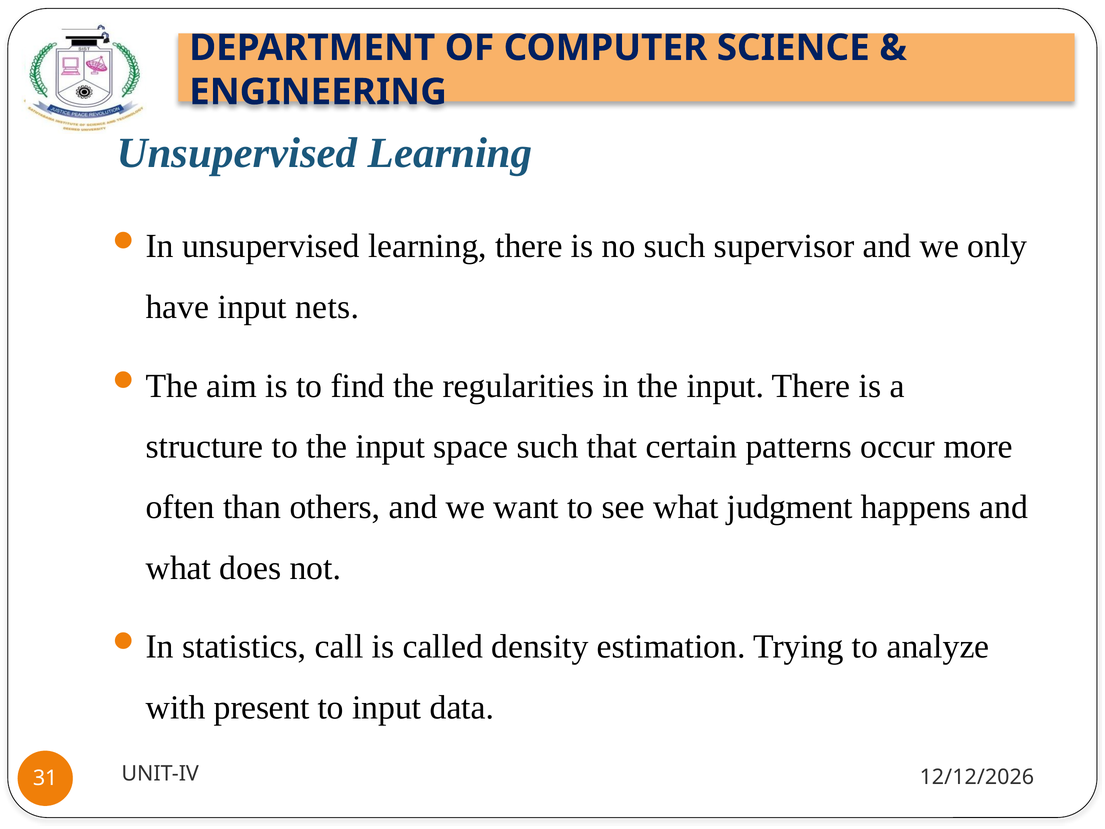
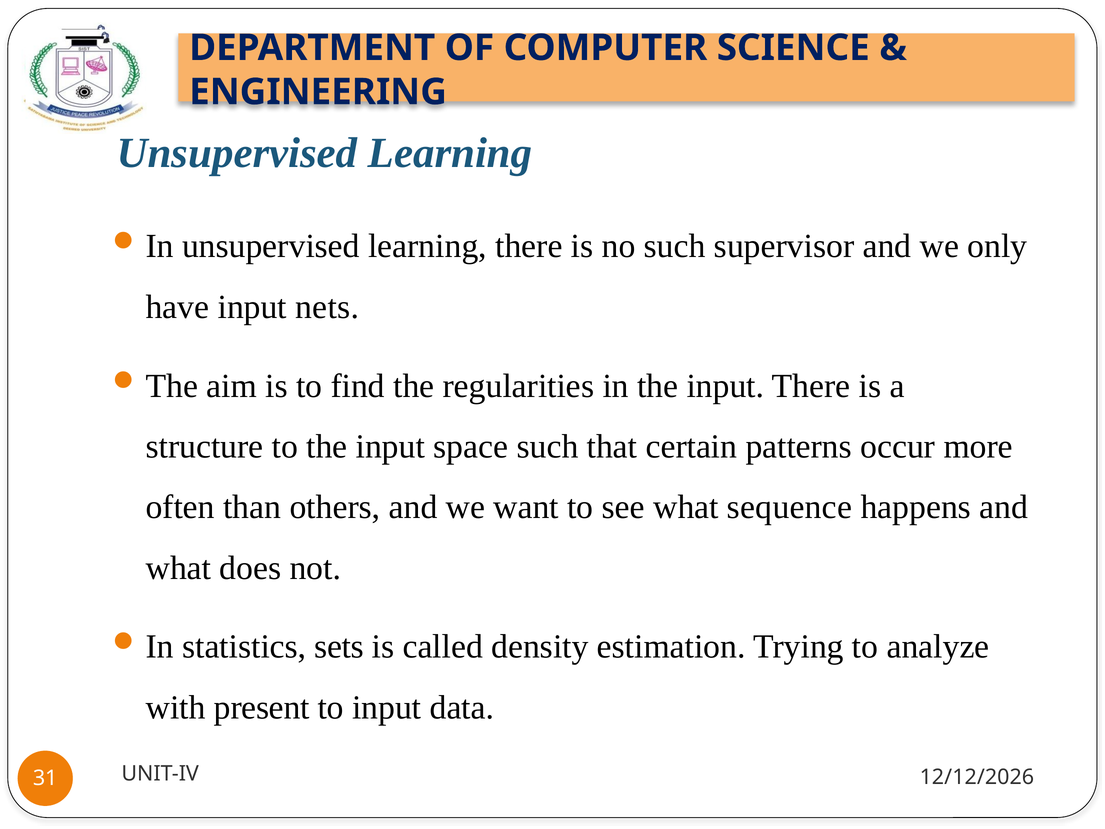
judgment: judgment -> sequence
call: call -> sets
